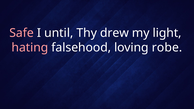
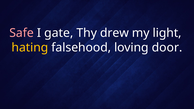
until: until -> gate
hating colour: pink -> yellow
robe: robe -> door
